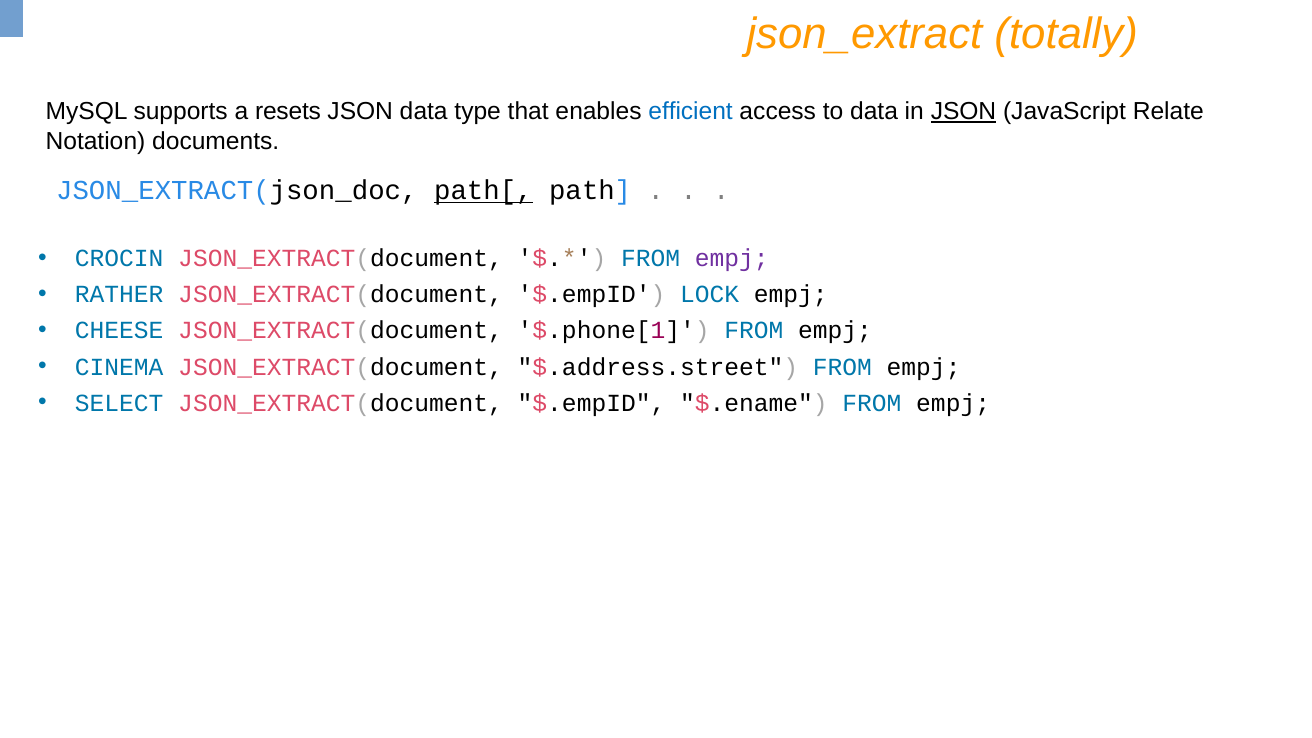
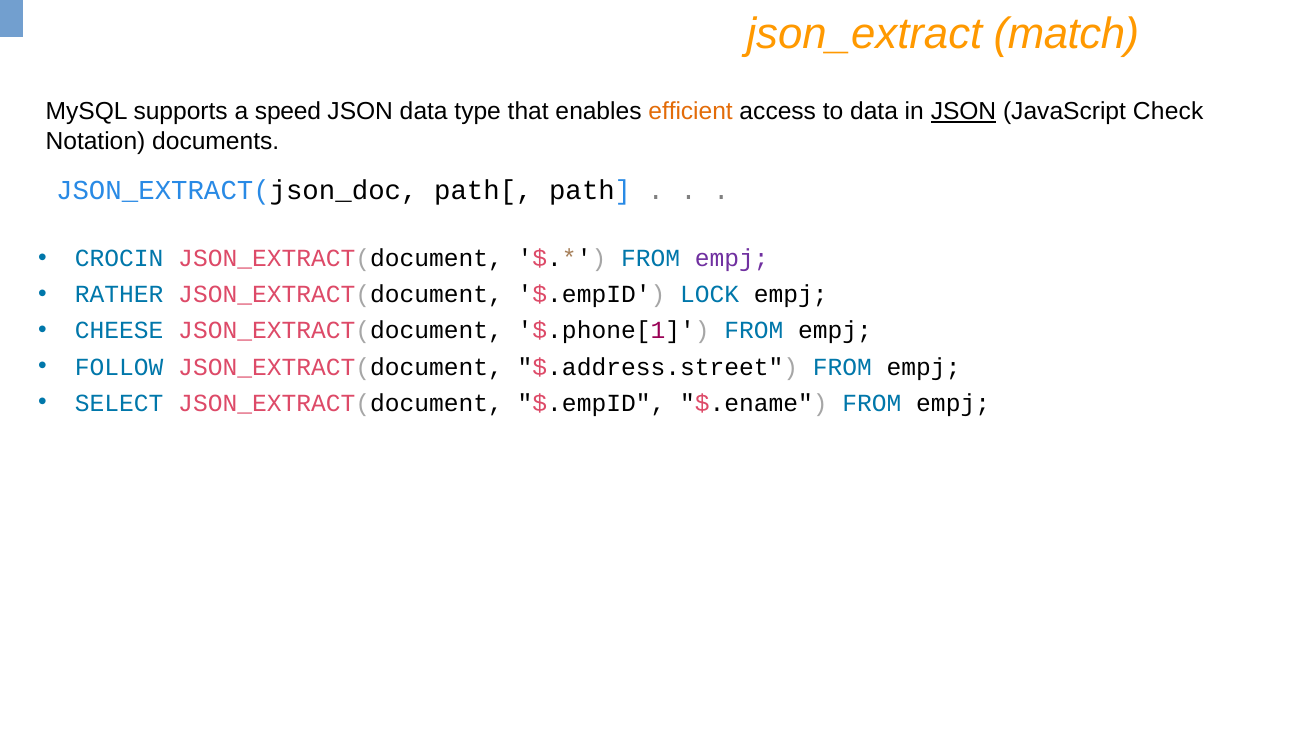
totally: totally -> match
resets: resets -> speed
efficient colour: blue -> orange
Relate: Relate -> Check
path[ underline: present -> none
CINEMA: CINEMA -> FOLLOW
